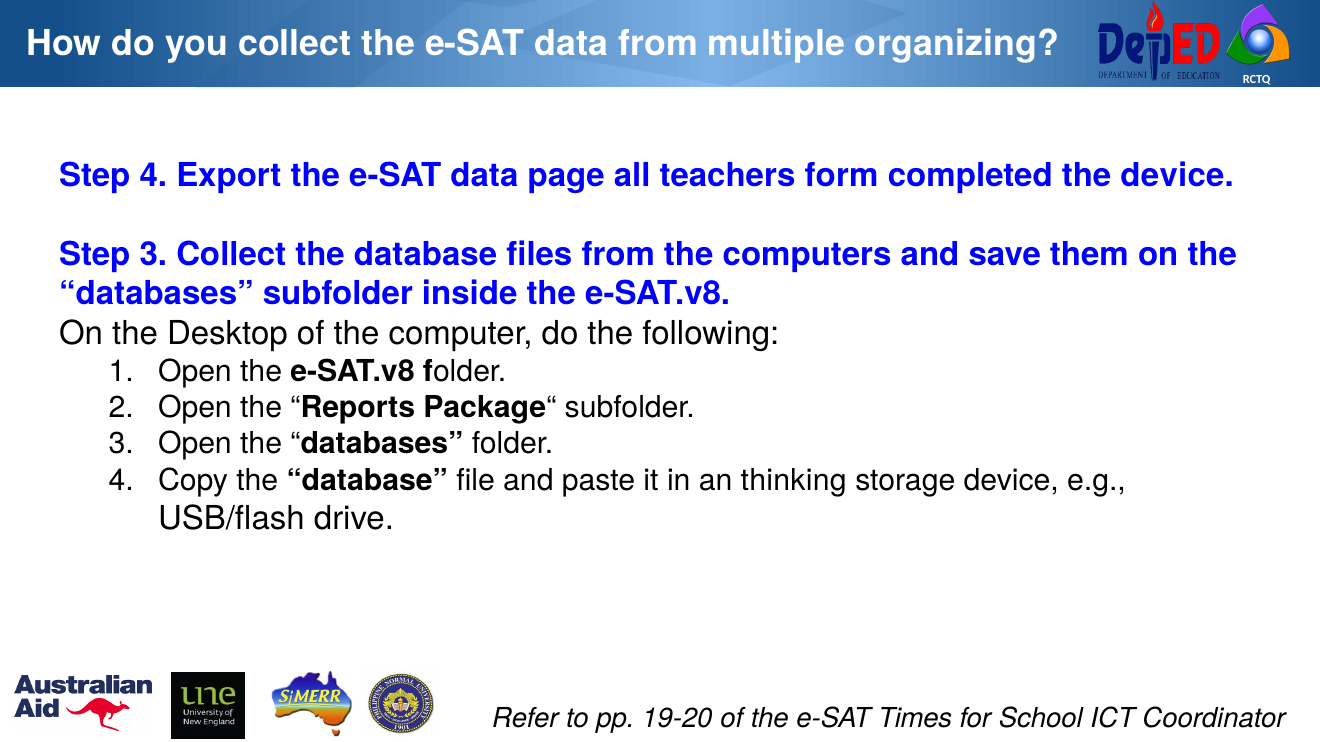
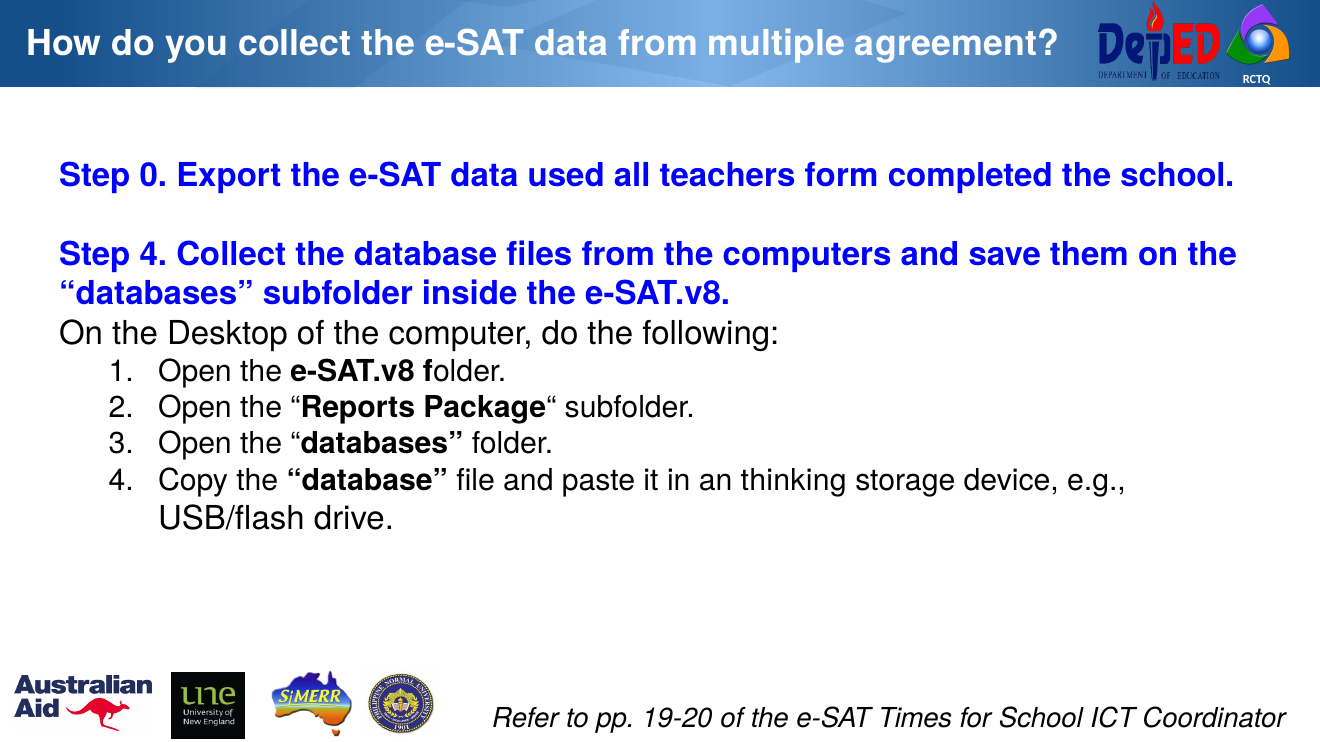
organizing: organizing -> agreement
Step 4: 4 -> 0
page: page -> used
the device: device -> school
Step 3: 3 -> 4
